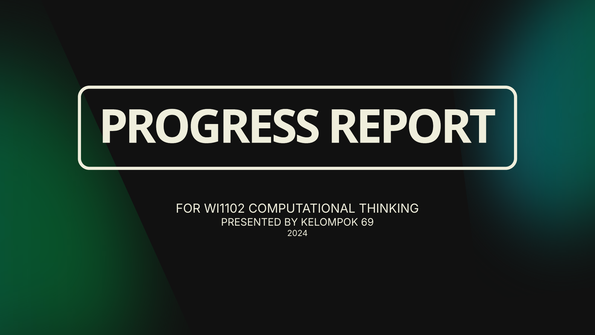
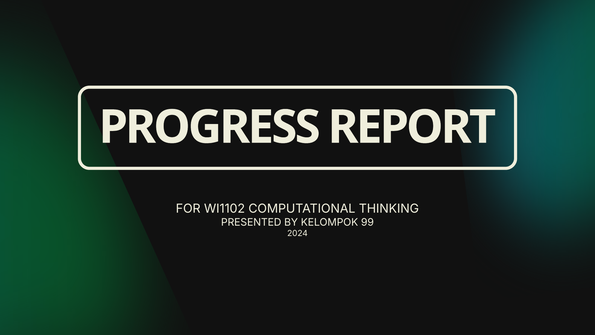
69: 69 -> 99
